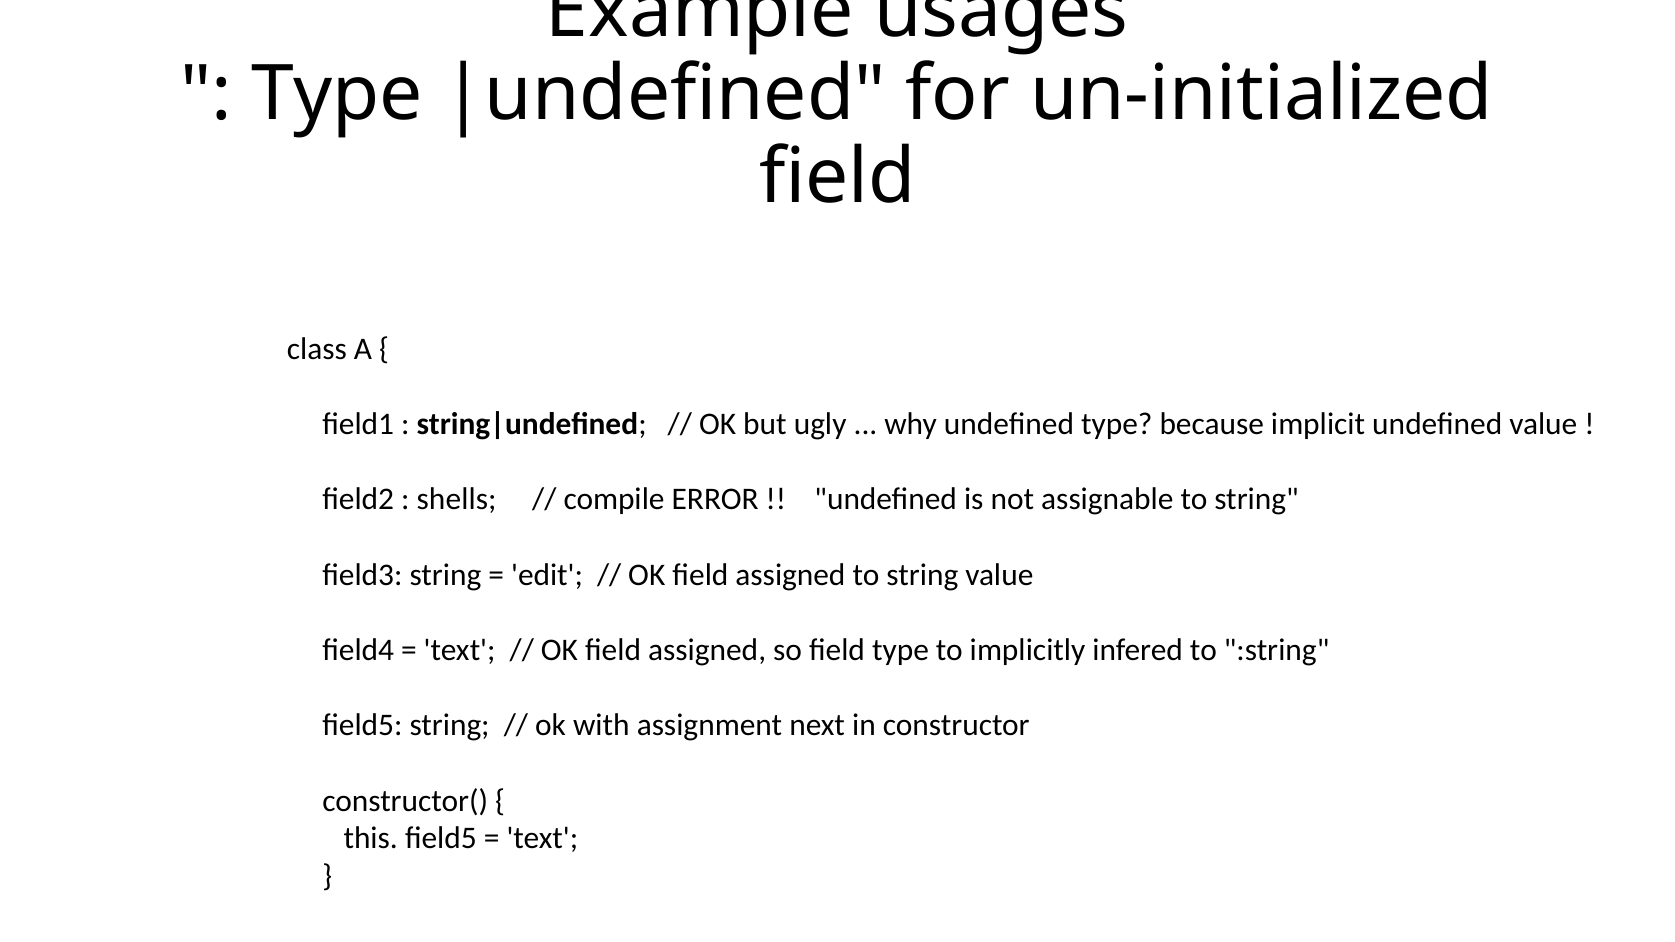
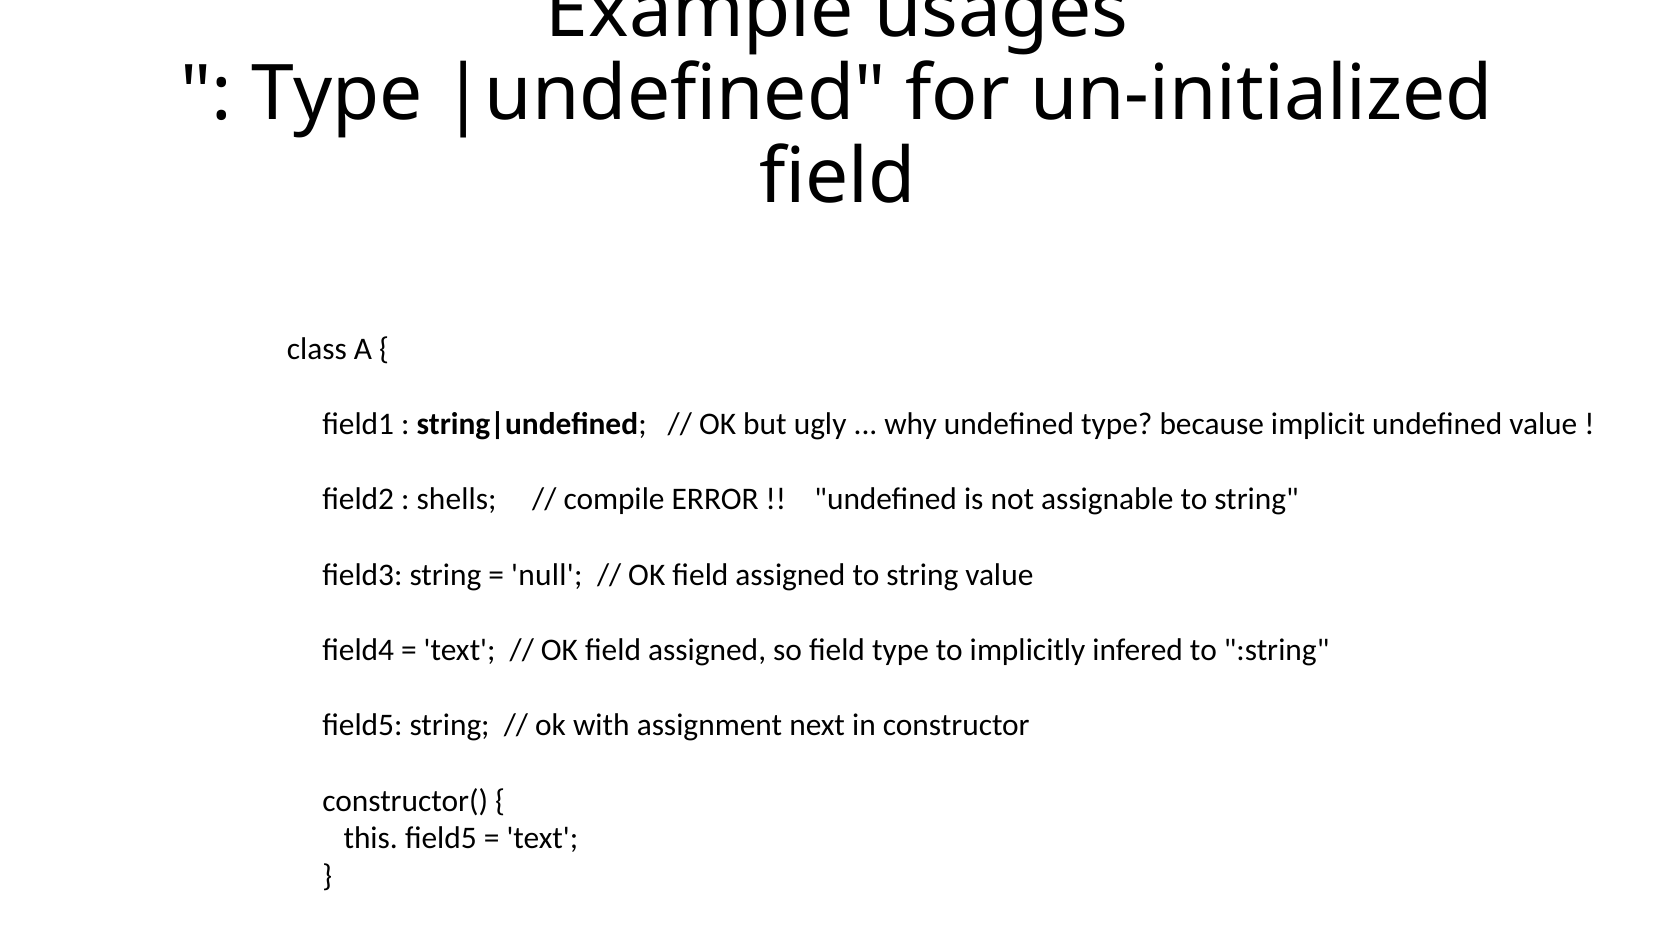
edit: edit -> null
